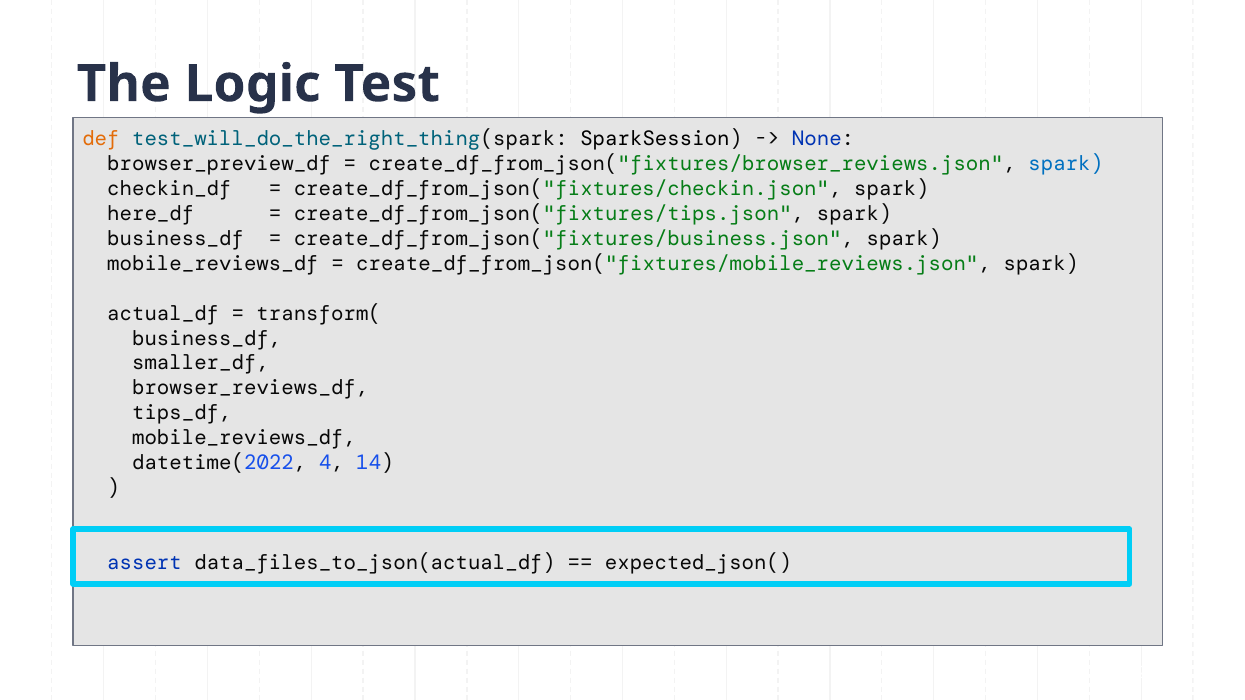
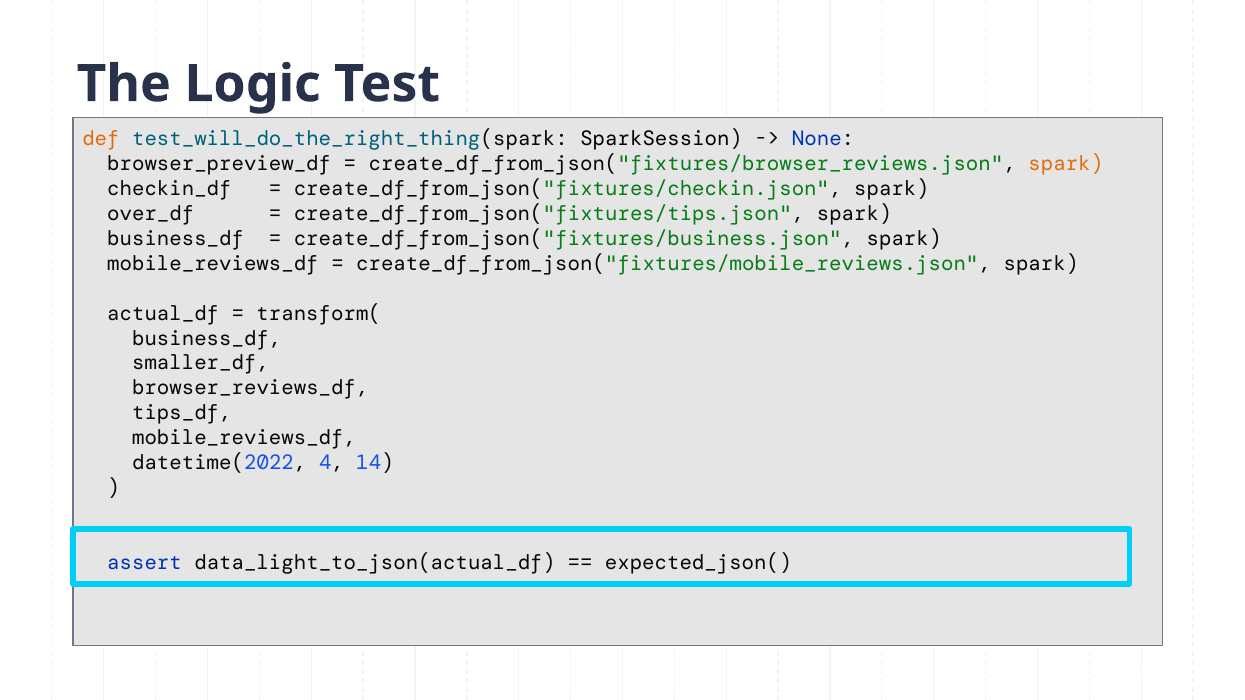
spark at (1066, 164) colour: blue -> orange
here_df: here_df -> over_df
data_files_to_json(actual_df: data_files_to_json(actual_df -> data_light_to_json(actual_df
